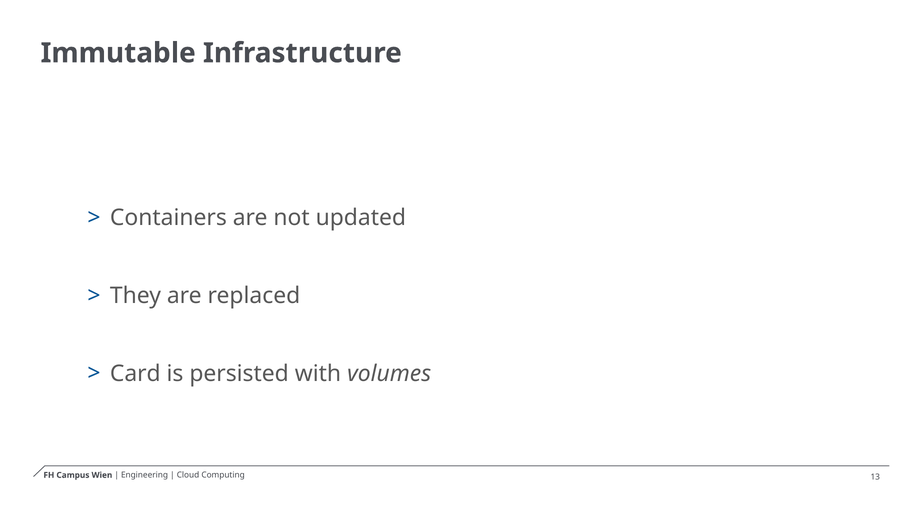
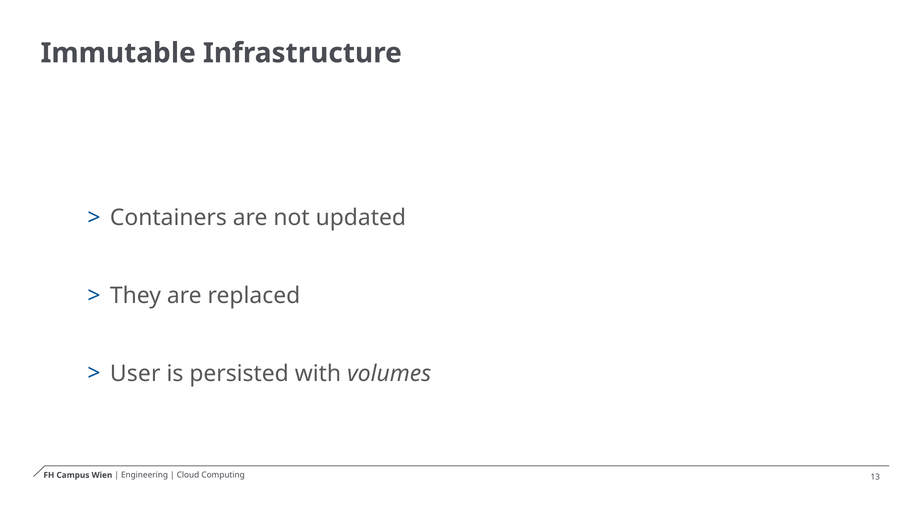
Card: Card -> User
